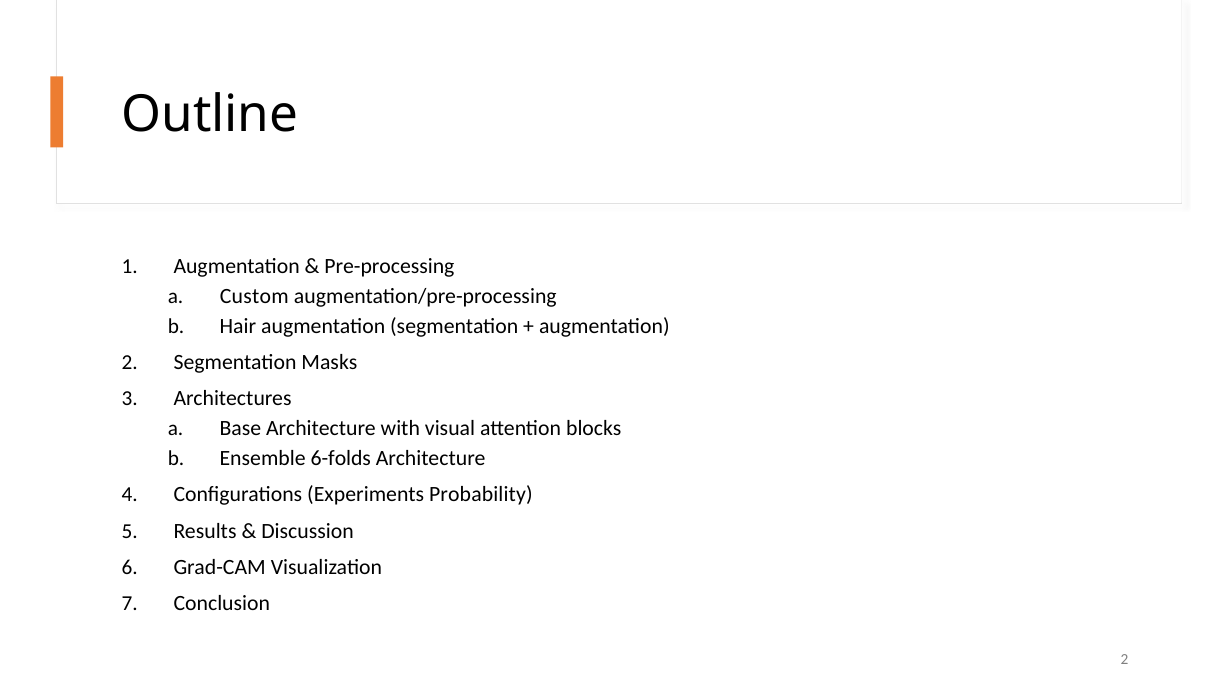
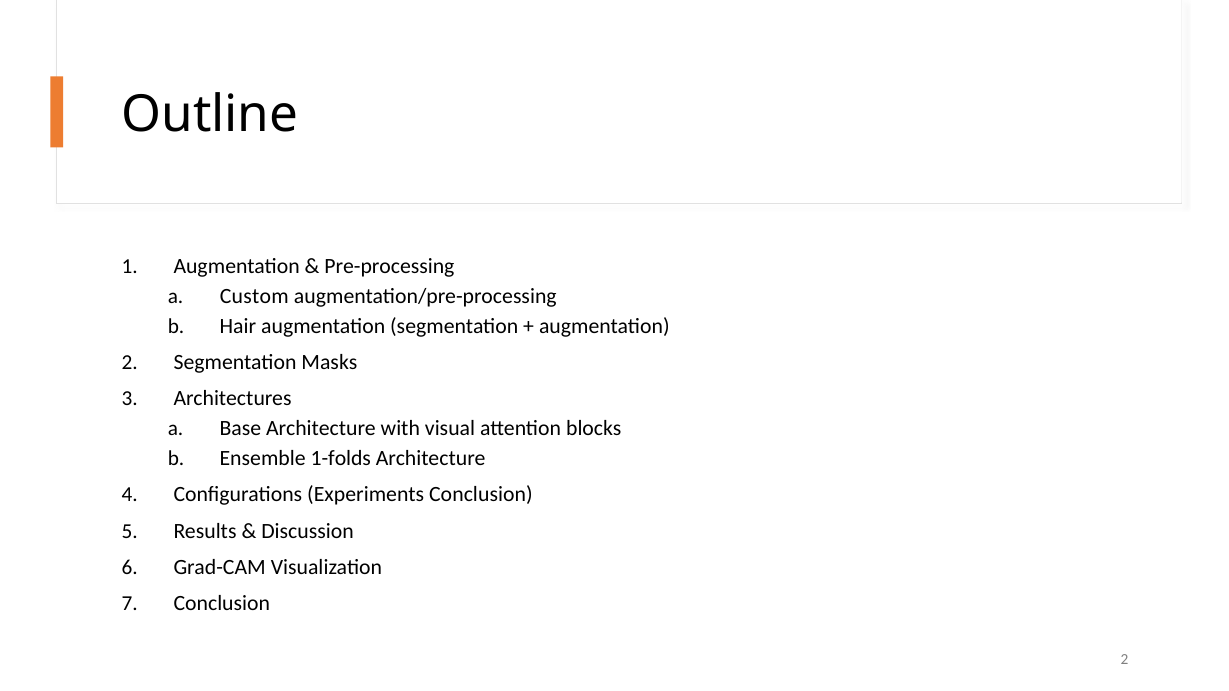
6-folds: 6-folds -> 1-folds
Experiments Probability: Probability -> Conclusion
